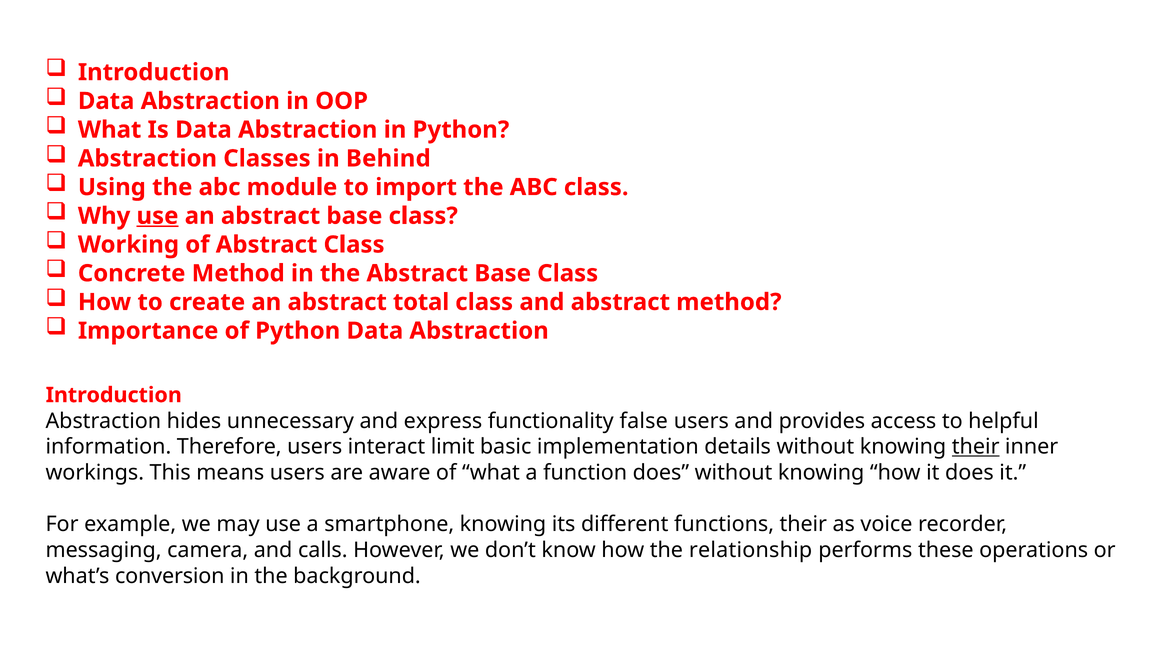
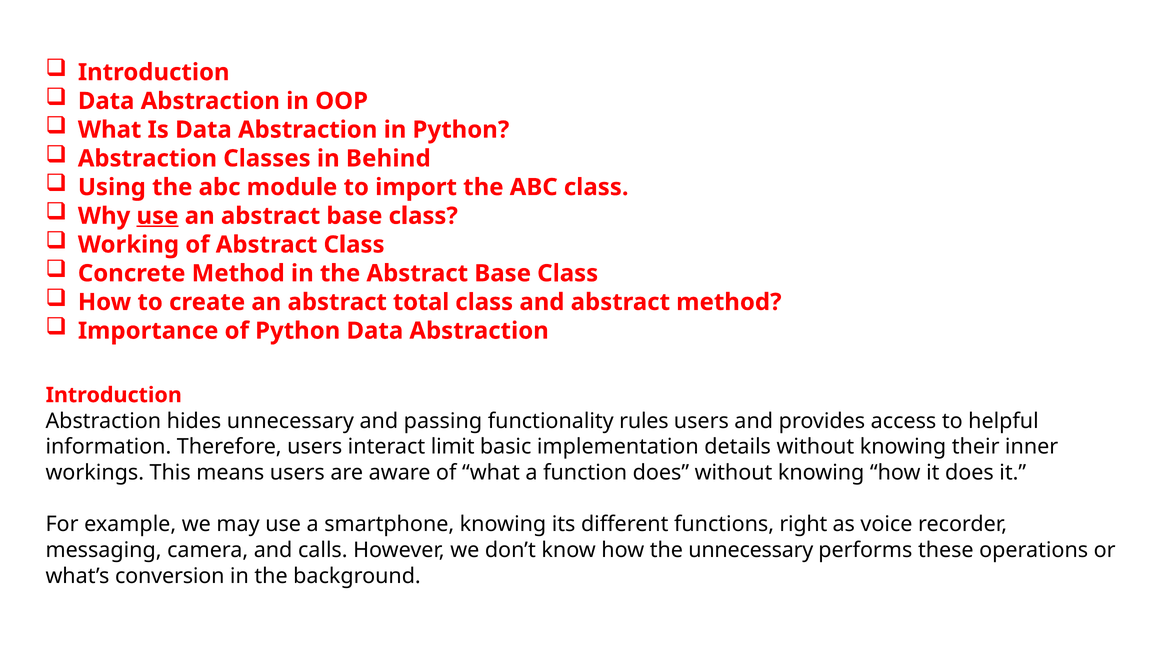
express: express -> passing
false: false -> rules
their at (976, 447) underline: present -> none
functions their: their -> right
the relationship: relationship -> unnecessary
